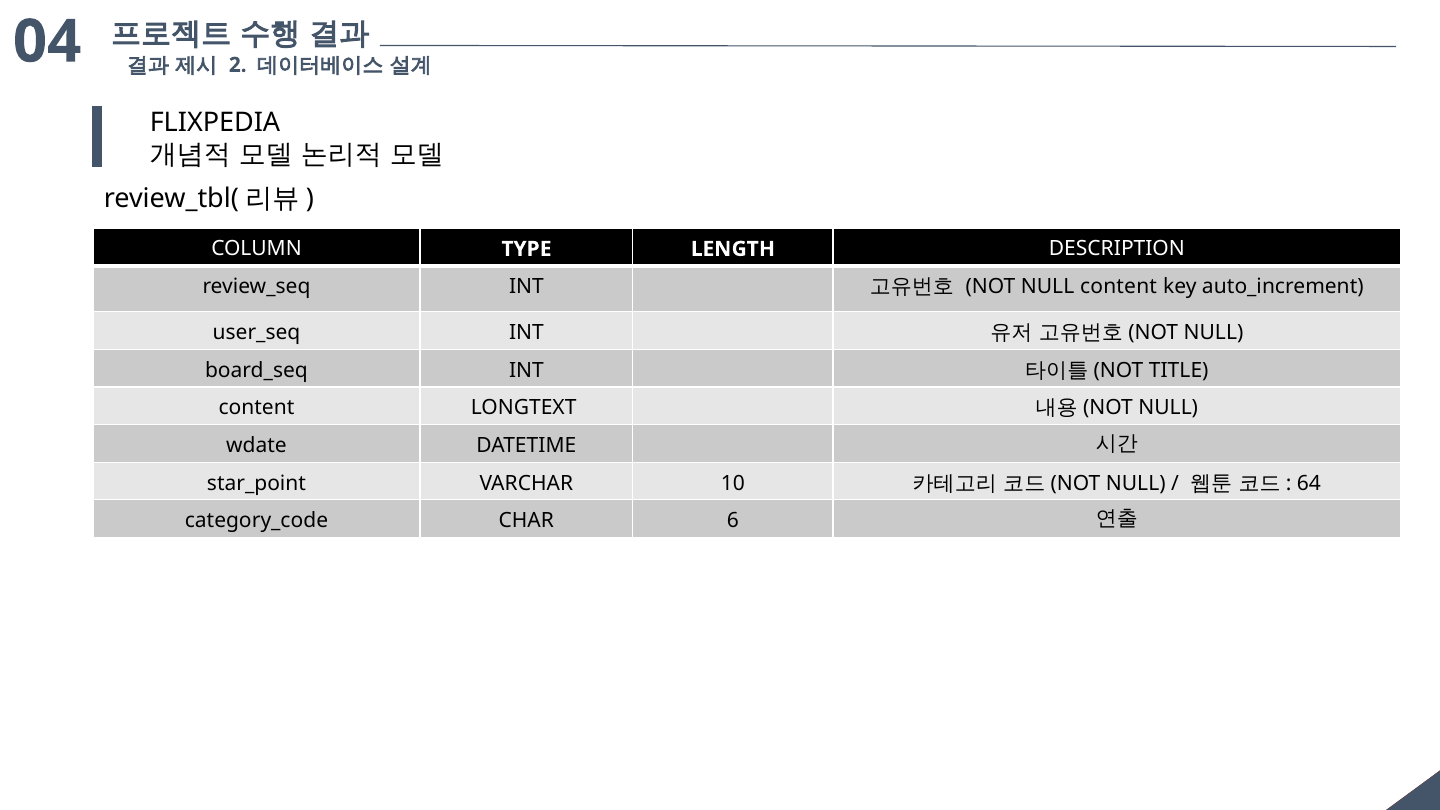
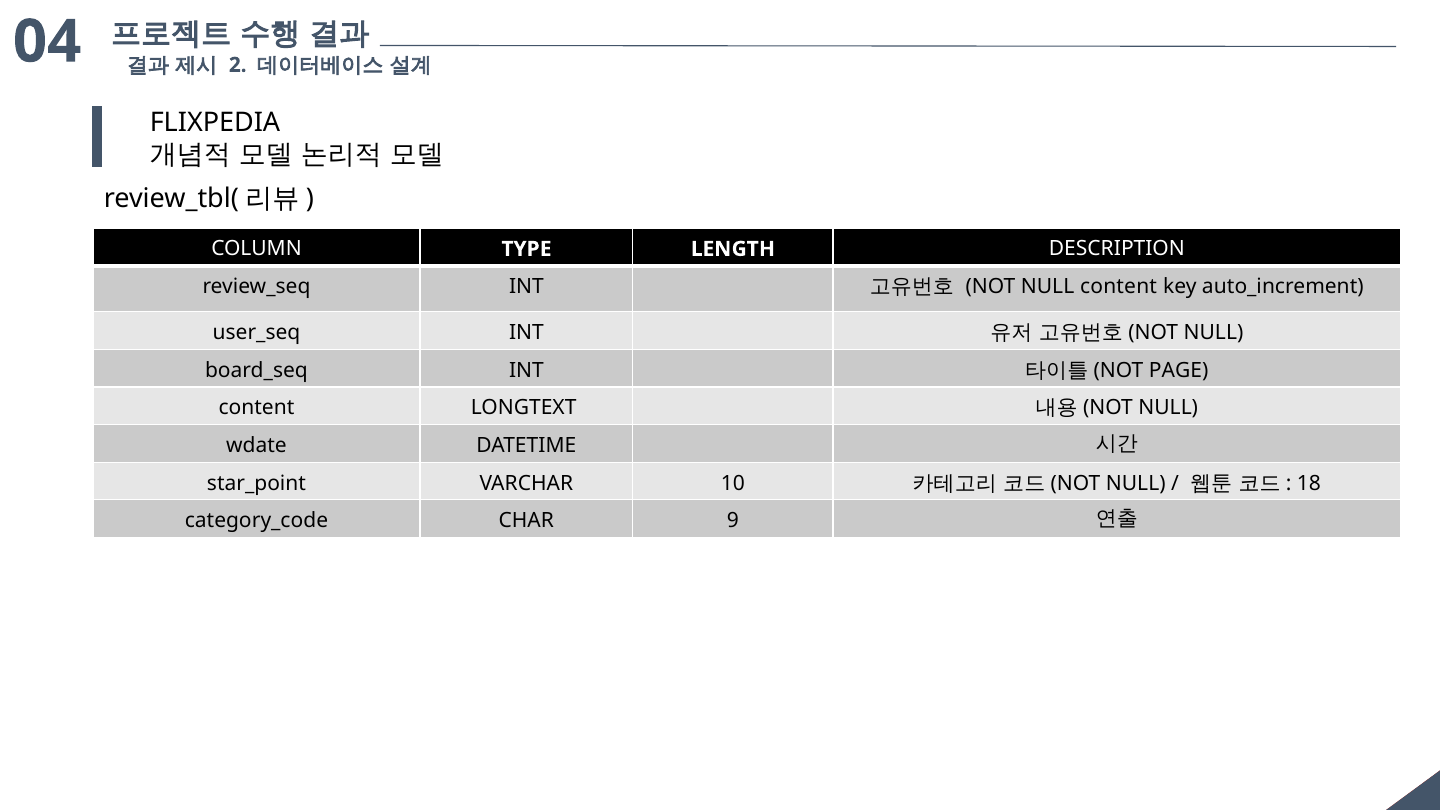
TITLE: TITLE -> PAGE
64: 64 -> 18
6: 6 -> 9
